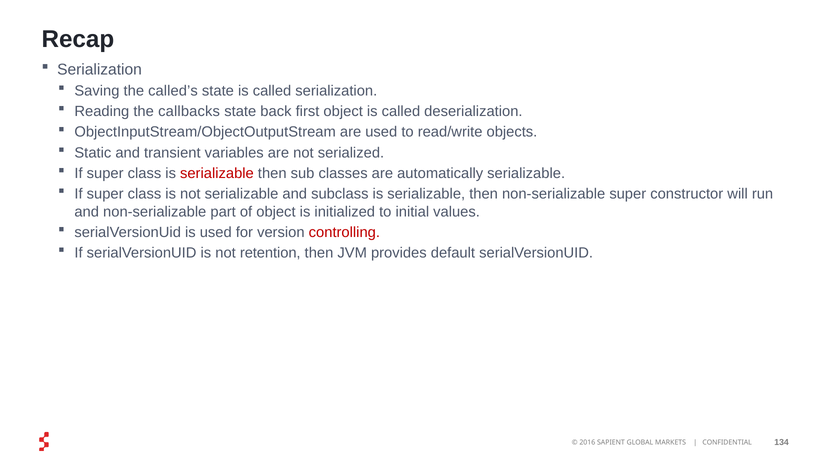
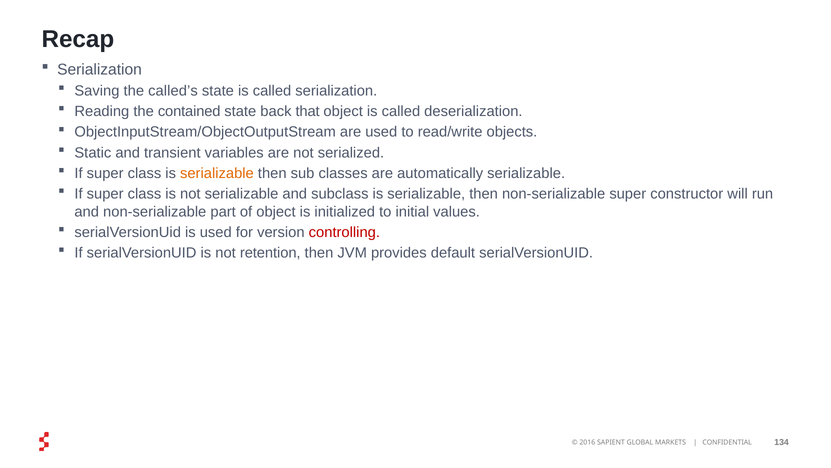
callbacks: callbacks -> contained
first: first -> that
serializable at (217, 173) colour: red -> orange
